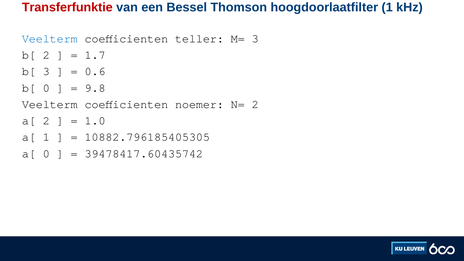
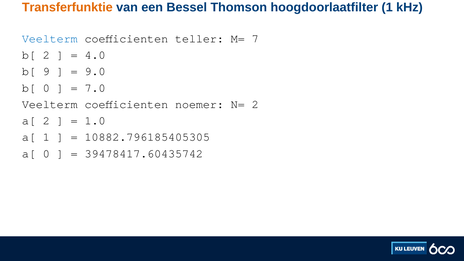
Transferfunktie colour: red -> orange
M= 3: 3 -> 7
1.7: 1.7 -> 4.0
b[ 3: 3 -> 9
0.6: 0.6 -> 9.0
9.8: 9.8 -> 7.0
